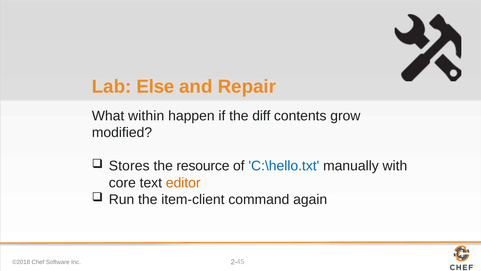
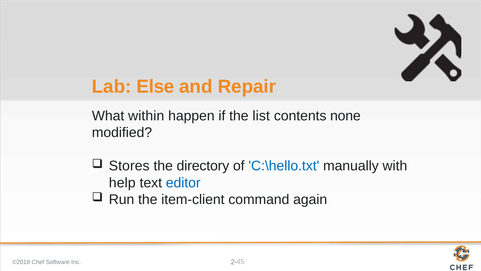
diff: diff -> list
grow: grow -> none
resource: resource -> directory
core: core -> help
editor colour: orange -> blue
